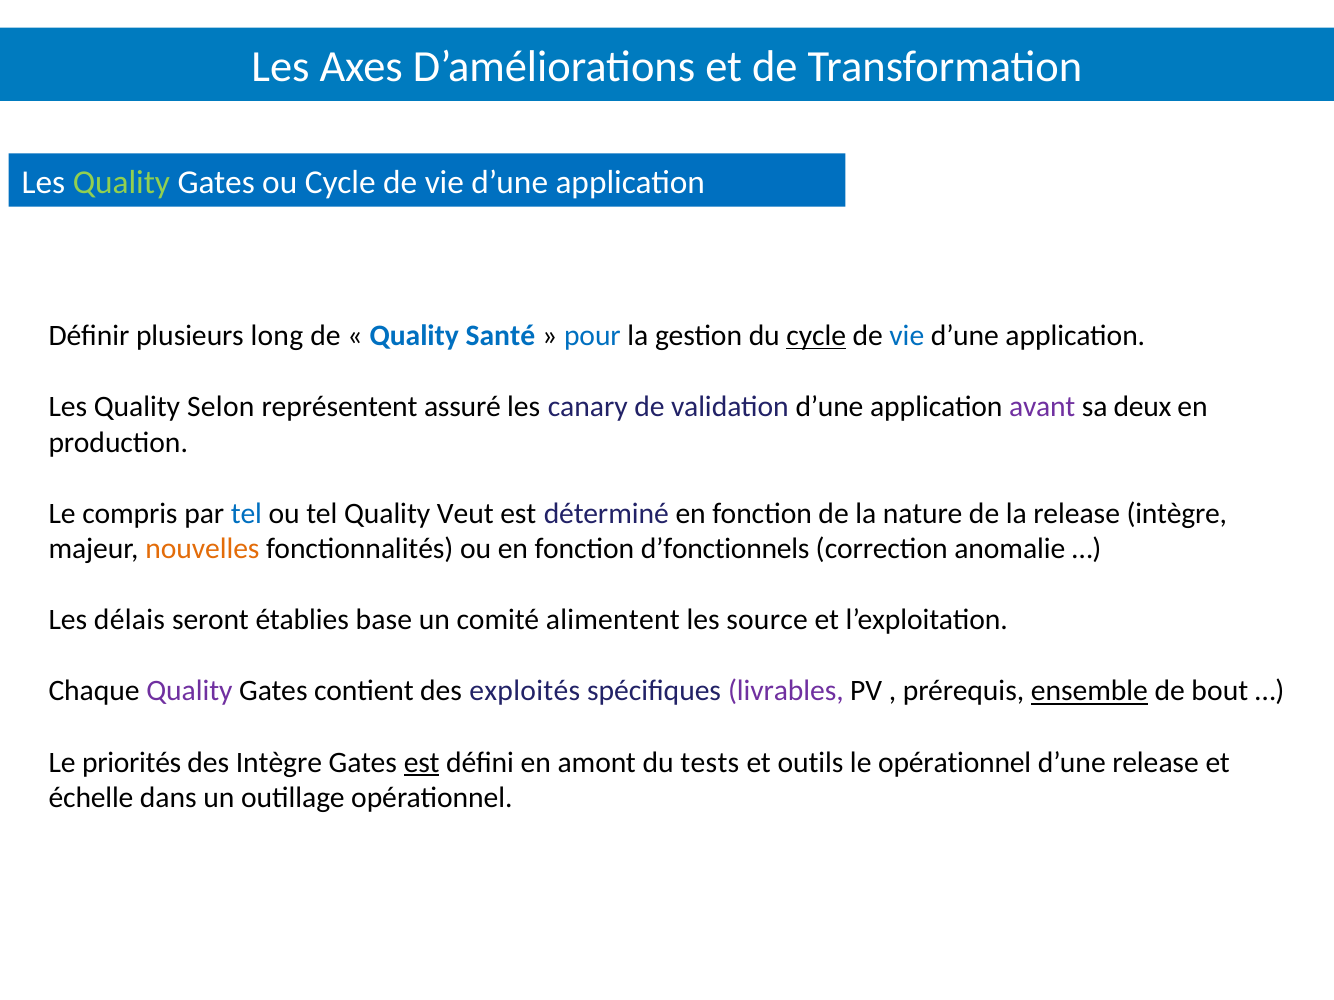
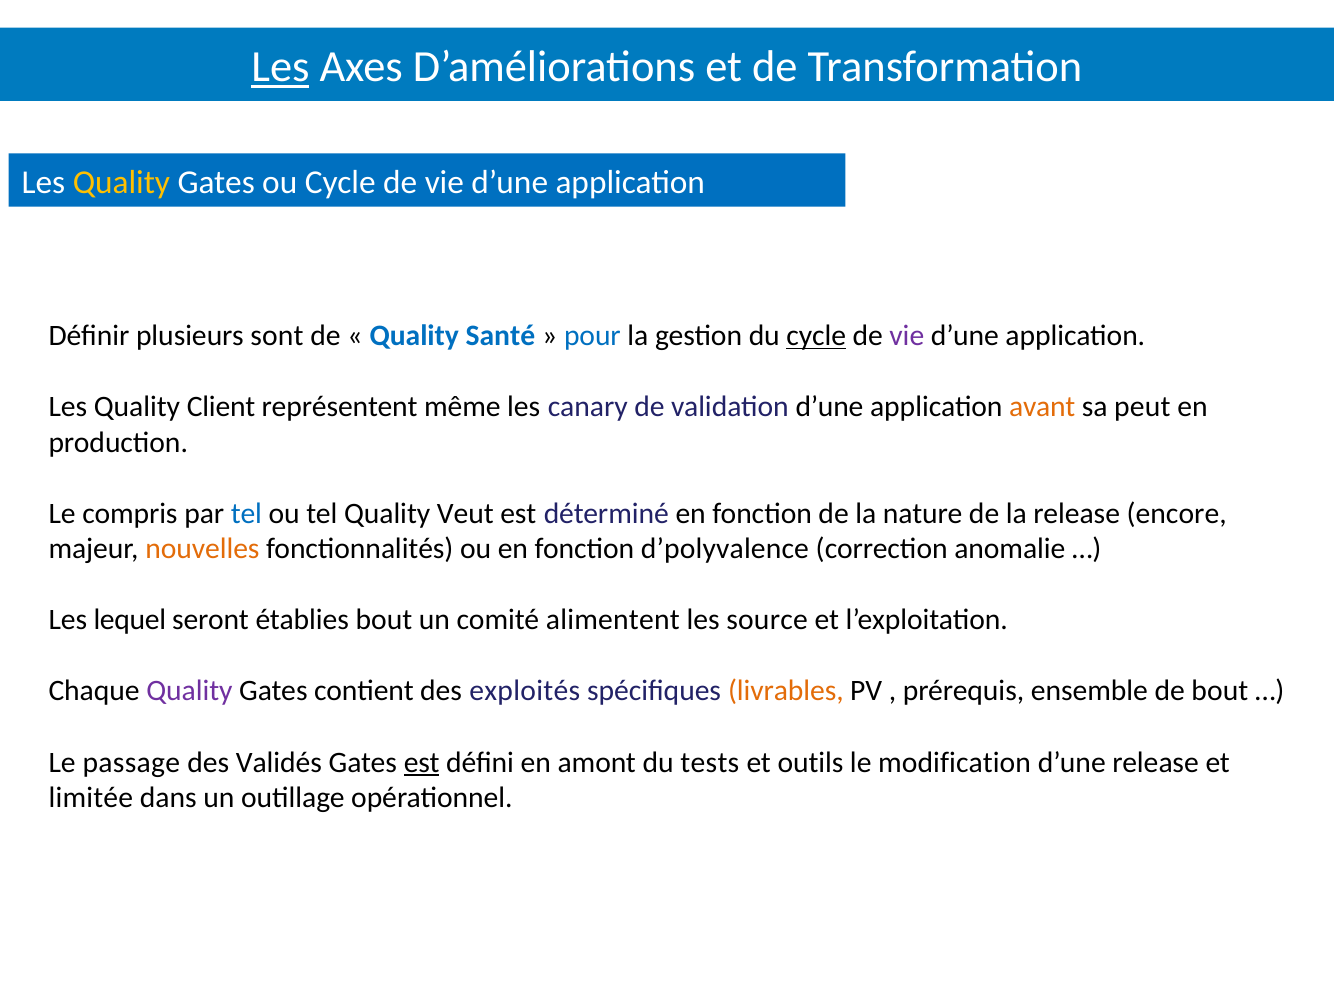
Les at (280, 67) underline: none -> present
Quality at (121, 182) colour: light green -> yellow
long: long -> sont
vie at (907, 336) colour: blue -> purple
Selon: Selon -> Client
assuré: assuré -> même
avant colour: purple -> orange
deux: deux -> peut
release intègre: intègre -> encore
d’fonctionnels: d’fonctionnels -> d’polyvalence
délais: délais -> lequel
établies base: base -> bout
livrables colour: purple -> orange
ensemble underline: present -> none
priorités: priorités -> passage
des Intègre: Intègre -> Validés
le opérationnel: opérationnel -> modification
échelle: échelle -> limitée
